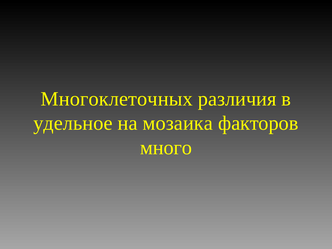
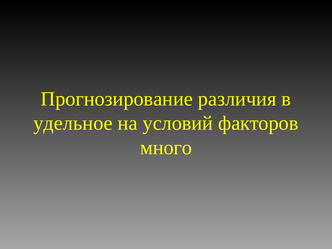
Многоклеточных: Многоклеточных -> Прогнозирование
мозаика: мозаика -> условий
